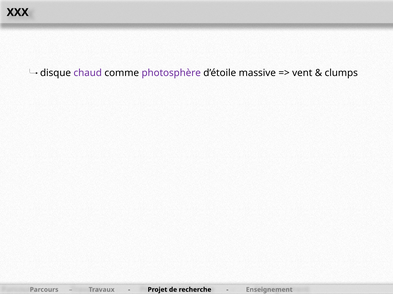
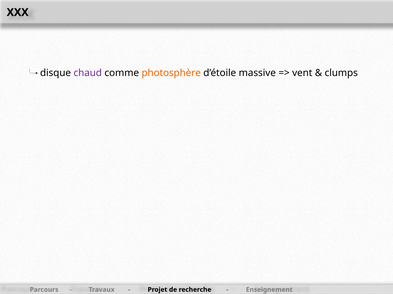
photosphère colour: purple -> orange
